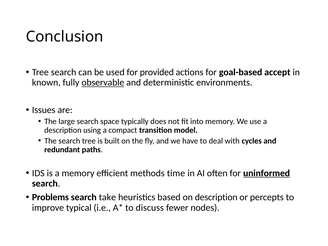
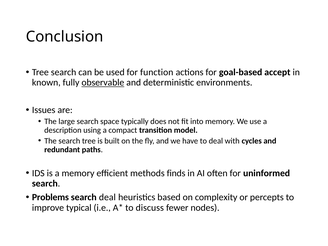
provided: provided -> function
time: time -> finds
uninformed underline: present -> none
search take: take -> deal
on description: description -> complexity
